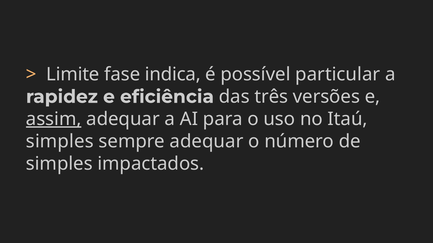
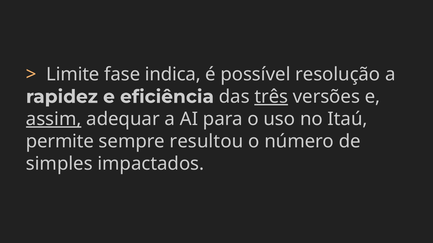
particular: particular -> resolução
três underline: none -> present
simples at (60, 142): simples -> permite
sempre adequar: adequar -> resultou
